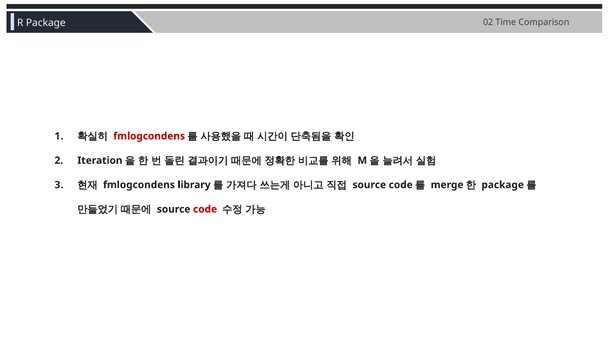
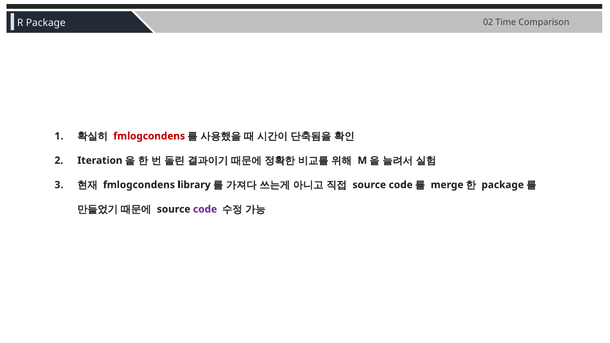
code at (205, 209) colour: red -> purple
